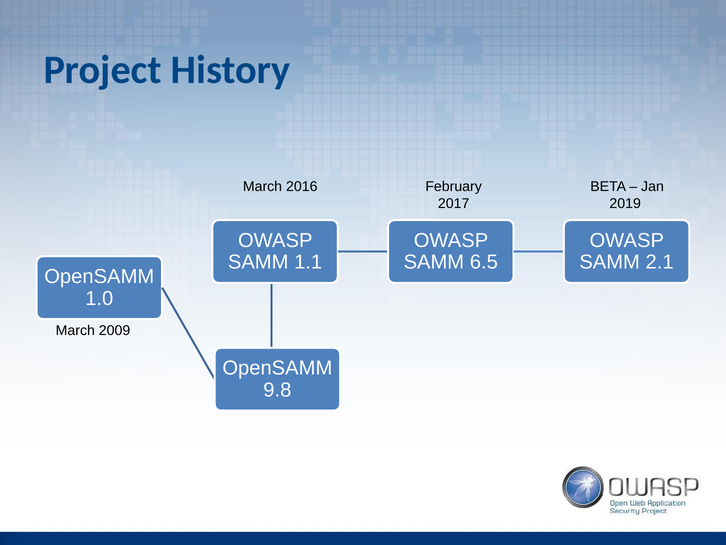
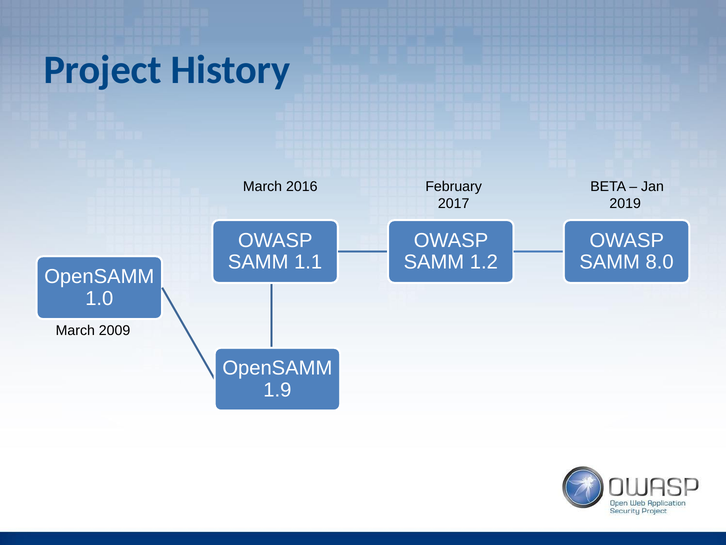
6.5: 6.5 -> 1.2
2.1: 2.1 -> 8.0
9.8: 9.8 -> 1.9
